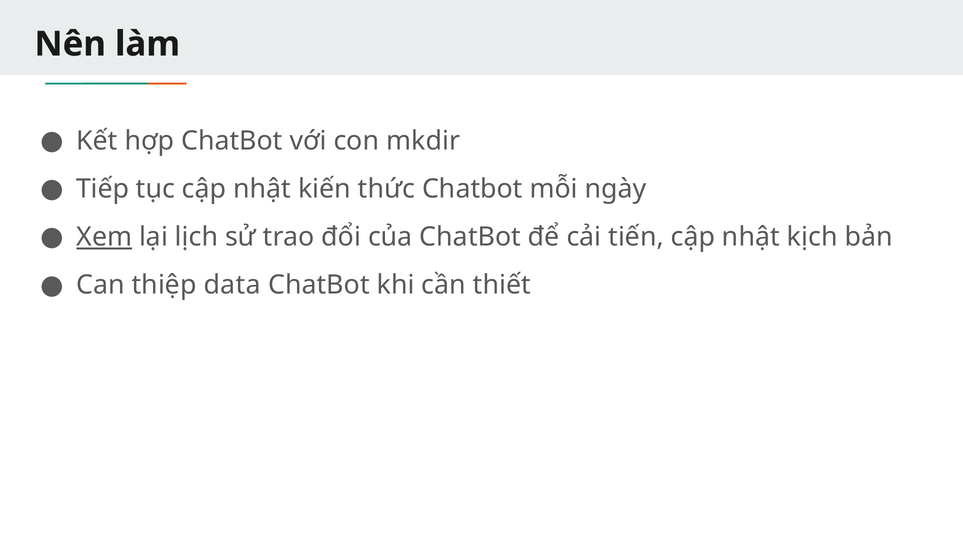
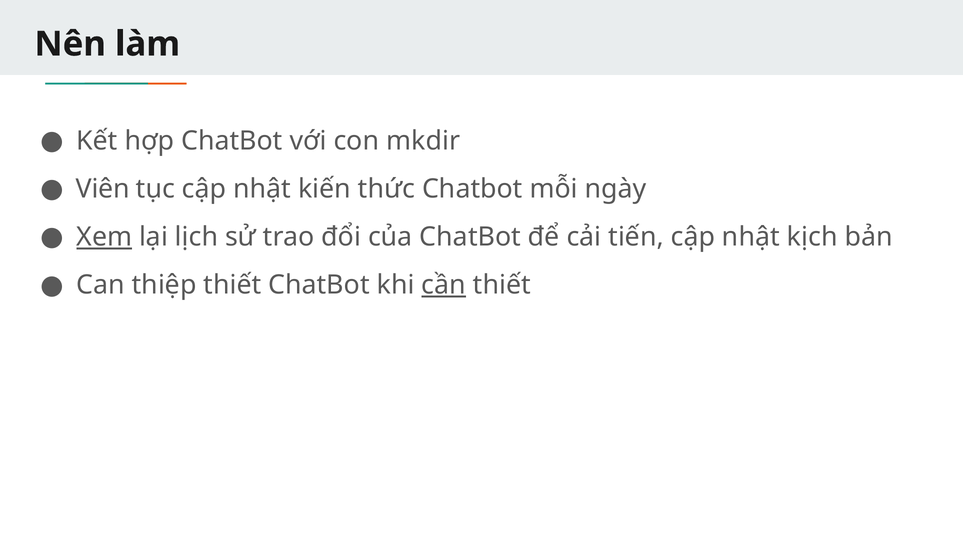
Tiếp: Tiếp -> Viên
thiệp data: data -> thiết
cần underline: none -> present
